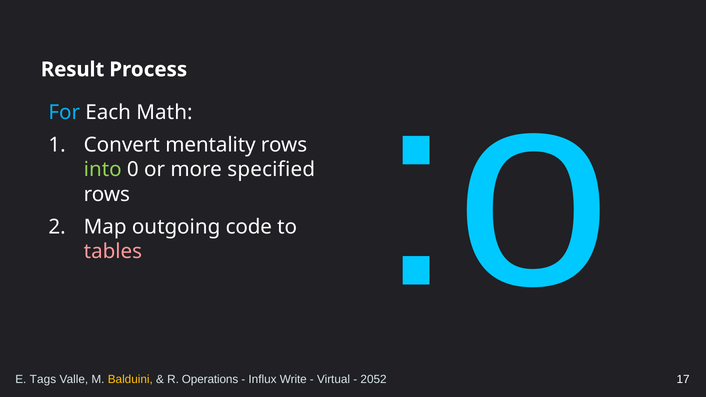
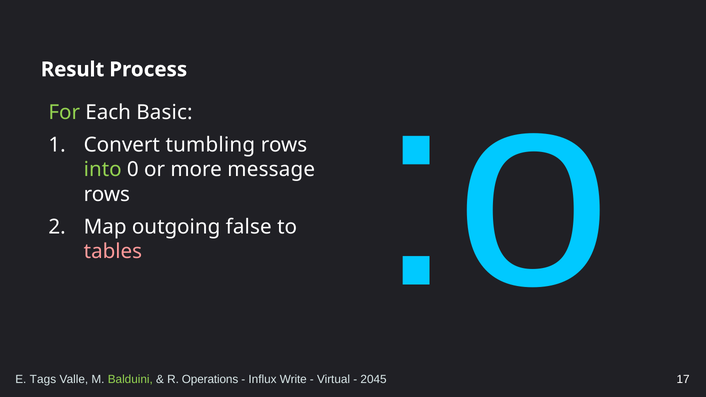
For colour: light blue -> light green
Math: Math -> Basic
mentality: mentality -> tumbling
specified: specified -> message
code: code -> false
Balduini colour: yellow -> light green
2052: 2052 -> 2045
